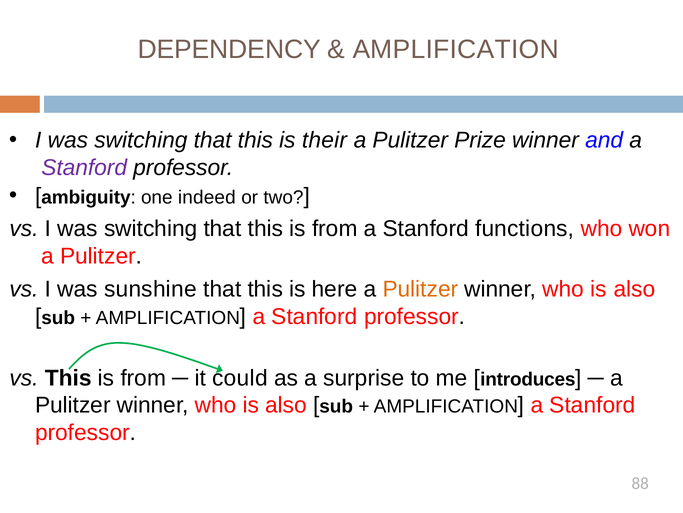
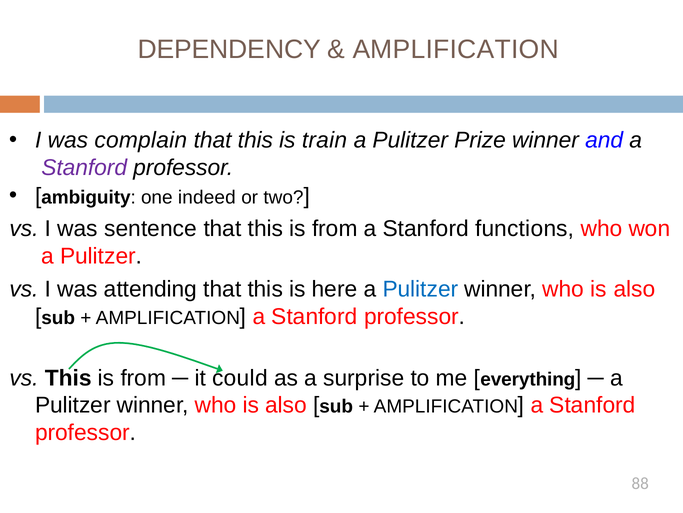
switching at (141, 140): switching -> complain
their: their -> train
vs I was switching: switching -> sentence
sunshine: sunshine -> attending
Pulitzer at (420, 289) colour: orange -> blue
introduces: introduces -> everything
